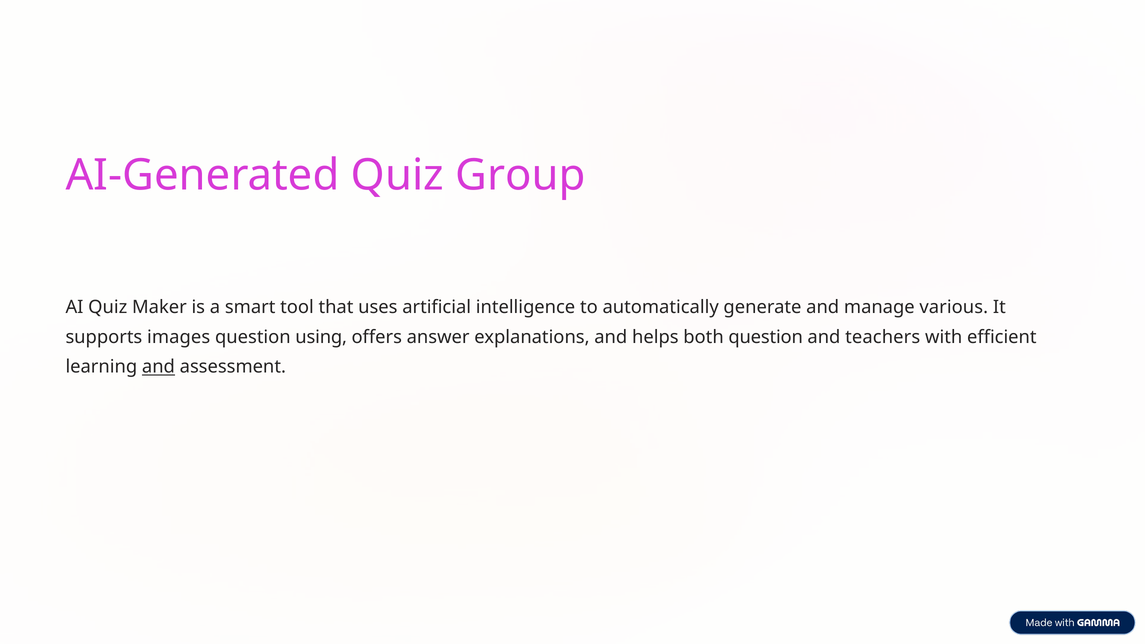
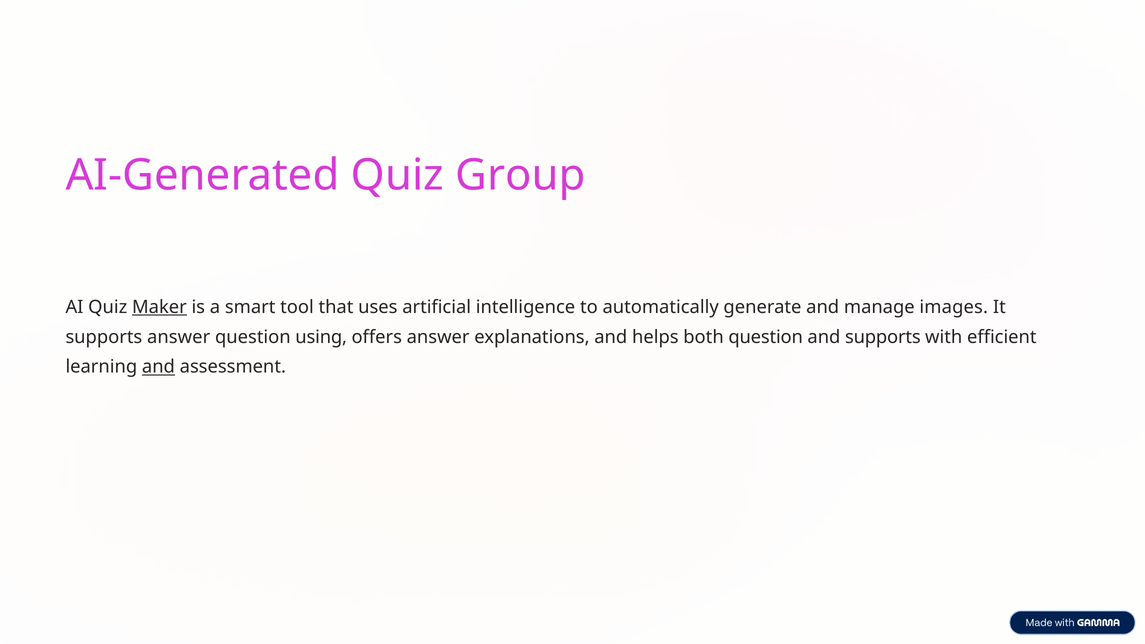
Maker underline: none -> present
various: various -> images
supports images: images -> answer
and teachers: teachers -> supports
